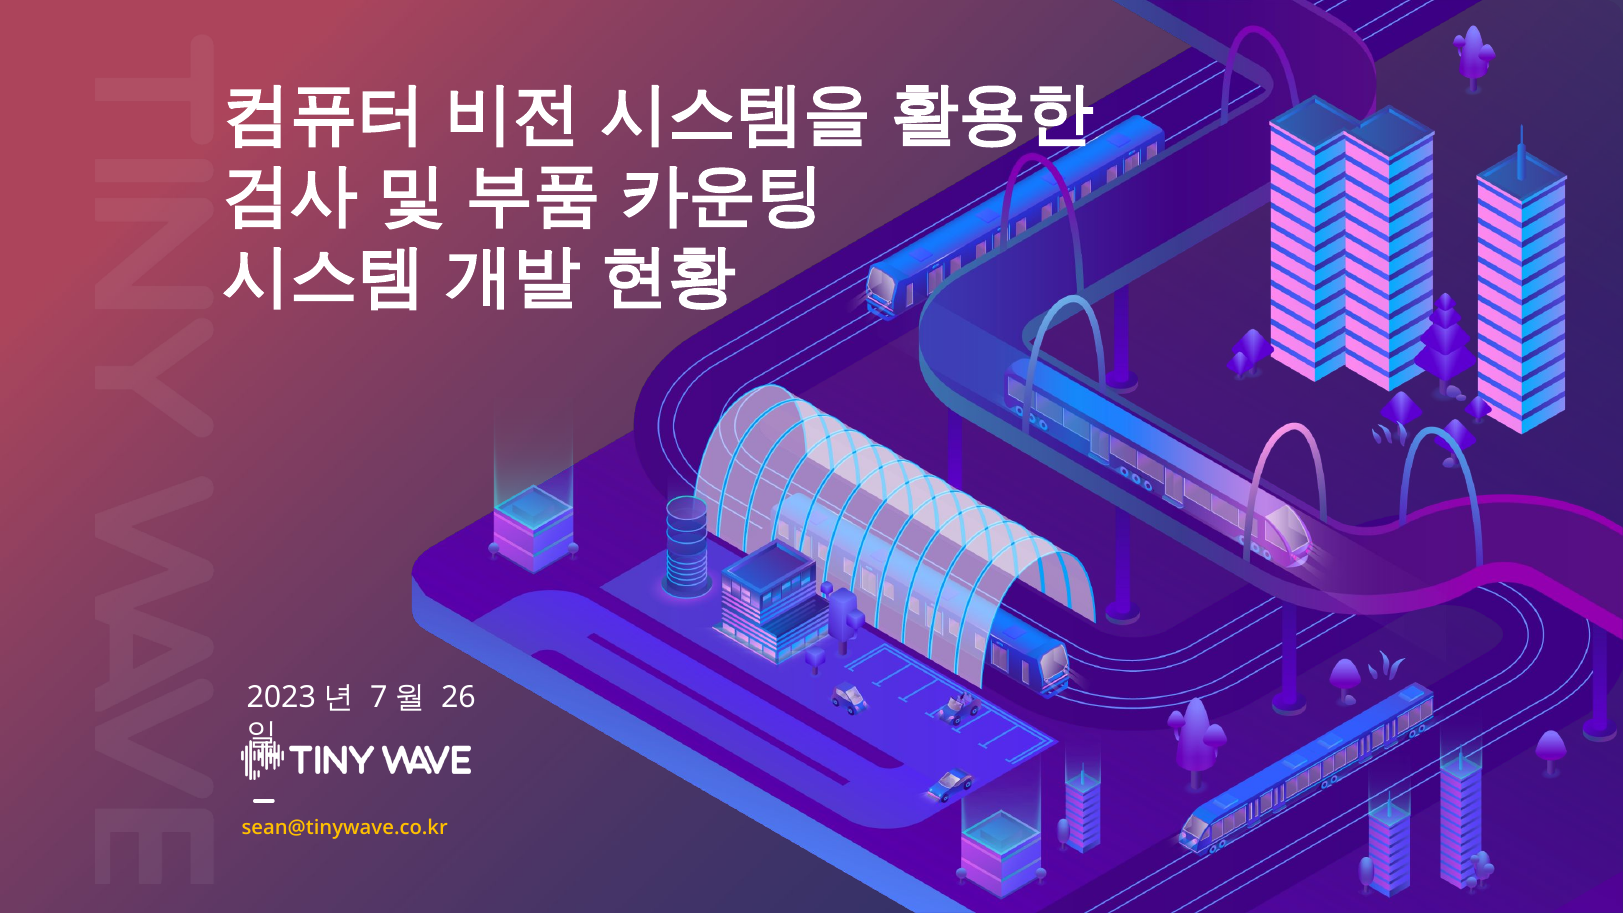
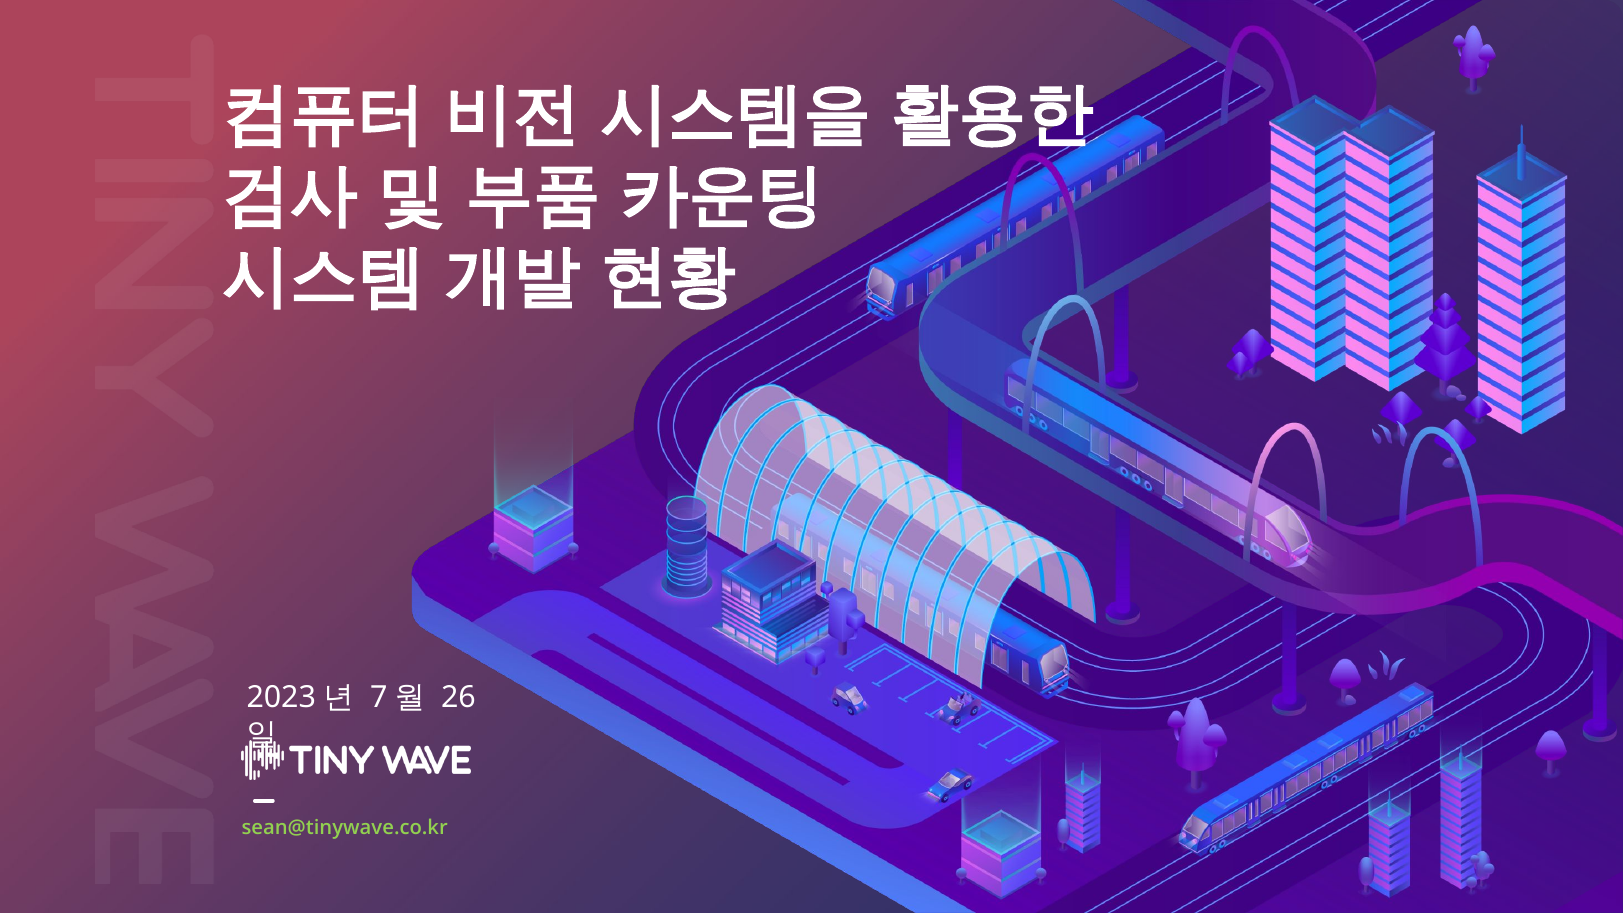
sean@tinywave.co.kr colour: yellow -> light green
